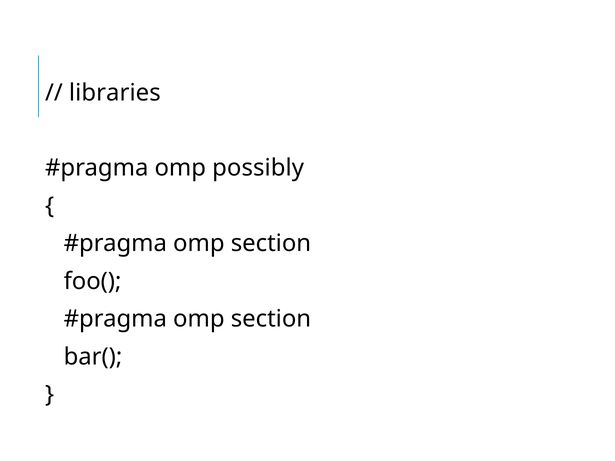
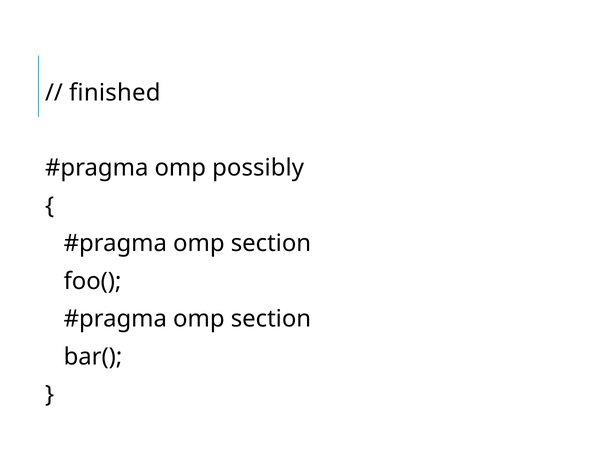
libraries: libraries -> finished
